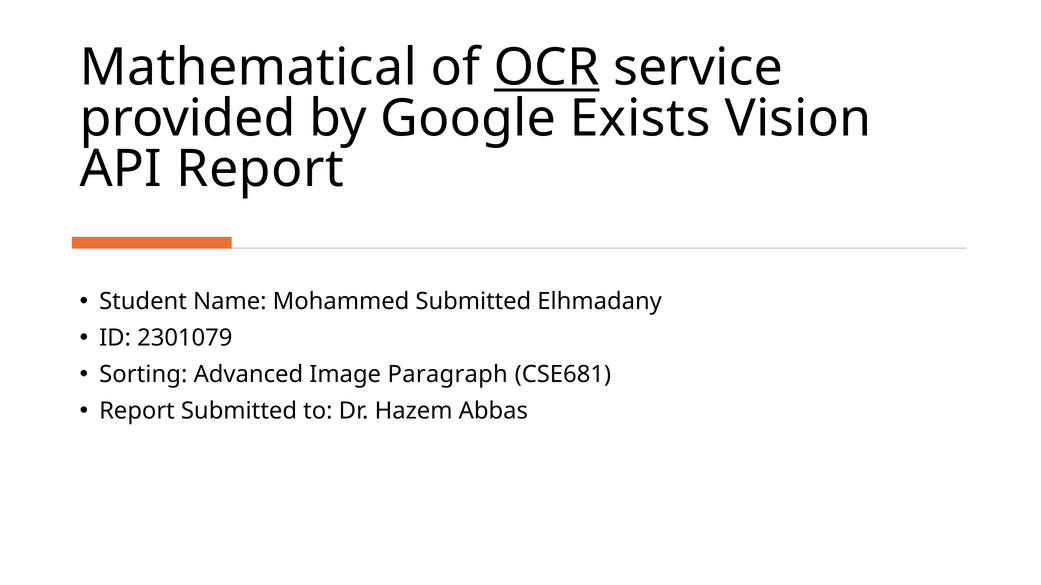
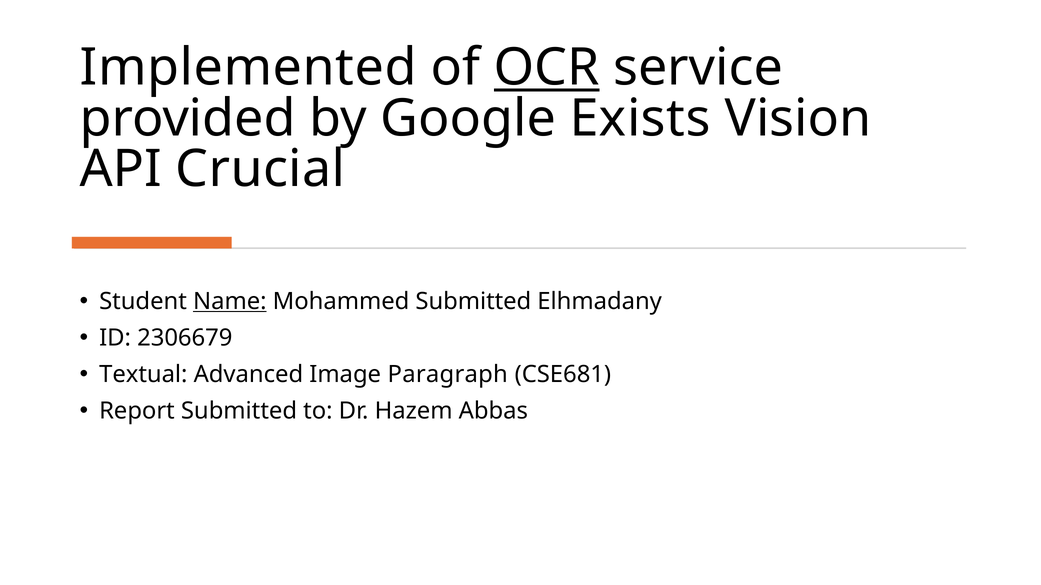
Mathematical: Mathematical -> Implemented
API Report: Report -> Crucial
Name underline: none -> present
2301079: 2301079 -> 2306679
Sorting: Sorting -> Textual
